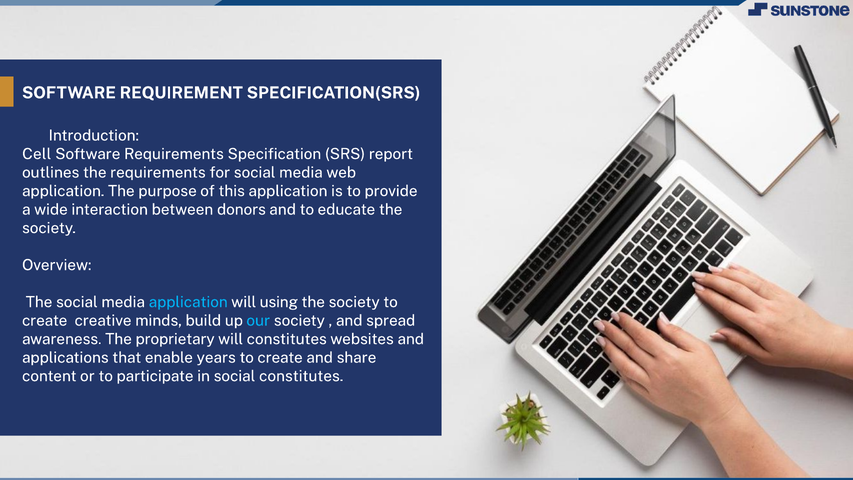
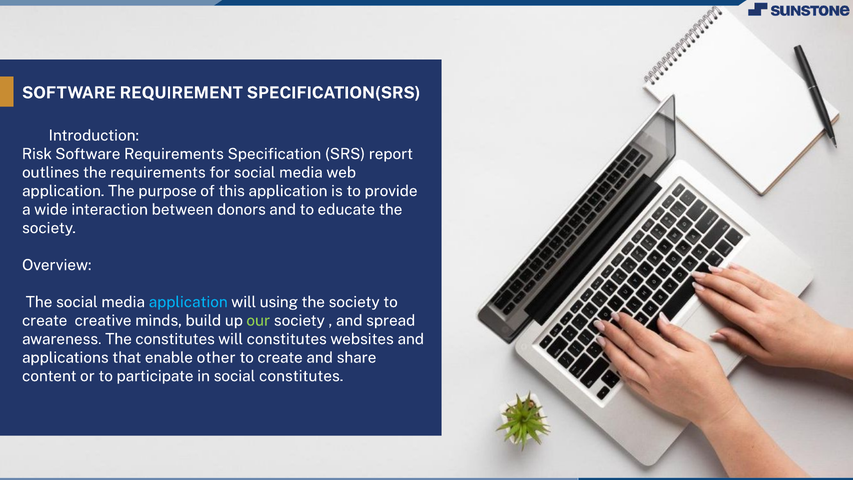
Cell: Cell -> Risk
our colour: light blue -> light green
The proprietary: proprietary -> constitutes
years: years -> other
